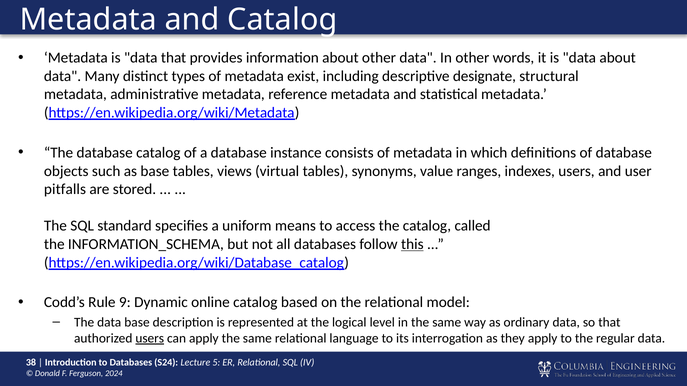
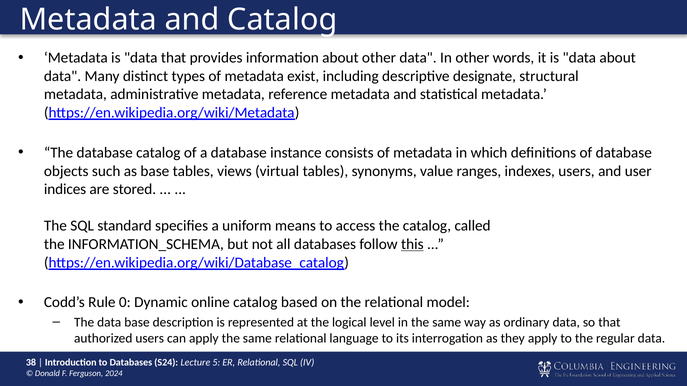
pitfalls: pitfalls -> indices
9: 9 -> 0
users at (150, 339) underline: present -> none
